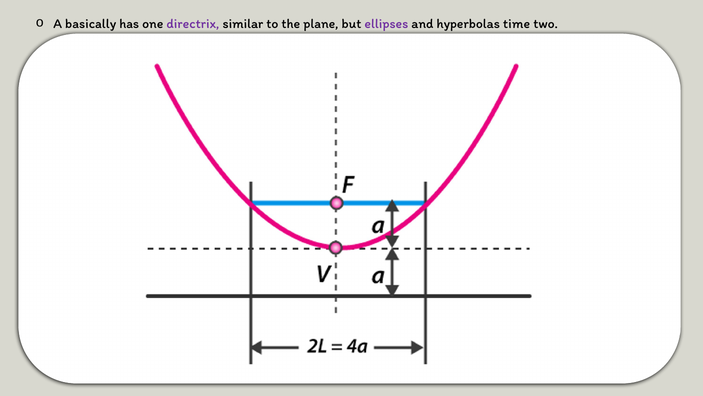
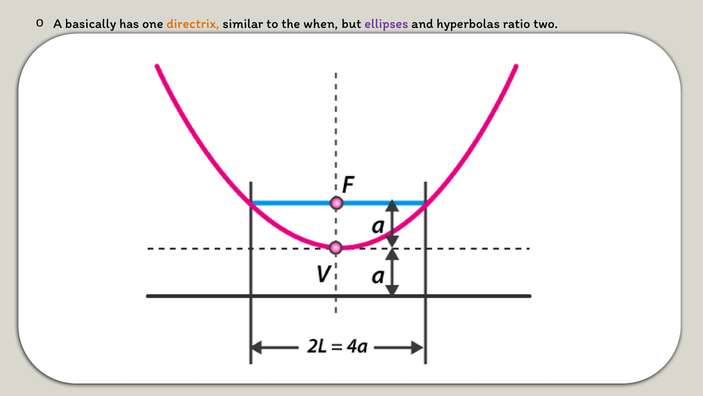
directrix colour: purple -> orange
plane: plane -> when
time: time -> ratio
